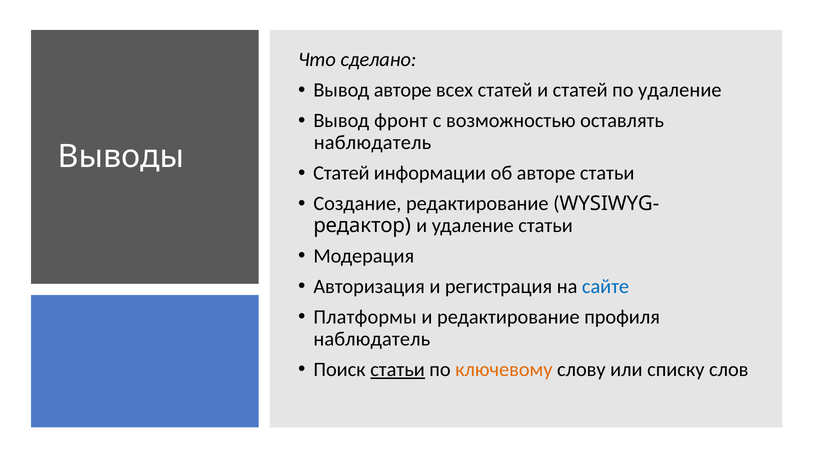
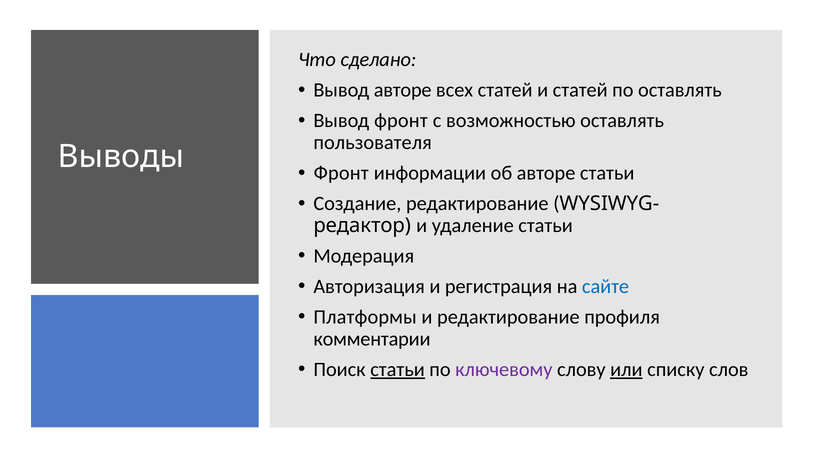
по удаление: удаление -> оставлять
наблюдатель at (373, 142): наблюдатель -> пользователя
Статей at (341, 173): Статей -> Фронт
наблюдатель at (372, 338): наблюдатель -> комментарии
ключевому colour: orange -> purple
или underline: none -> present
